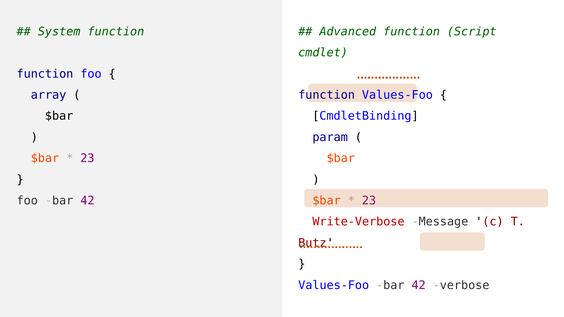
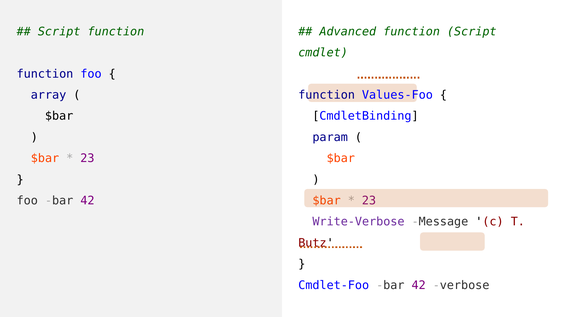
System at (59, 32): System -> Script
Write-Verbose colour: red -> purple
Values-Foo at (334, 285): Values-Foo -> Cmdlet-Foo
